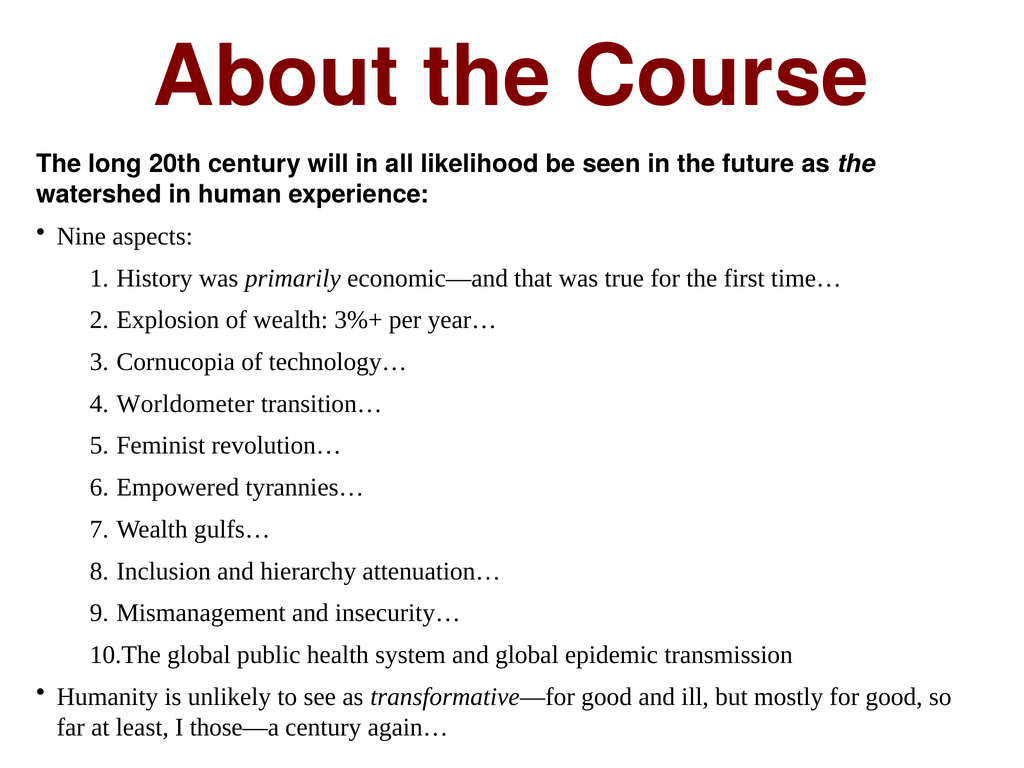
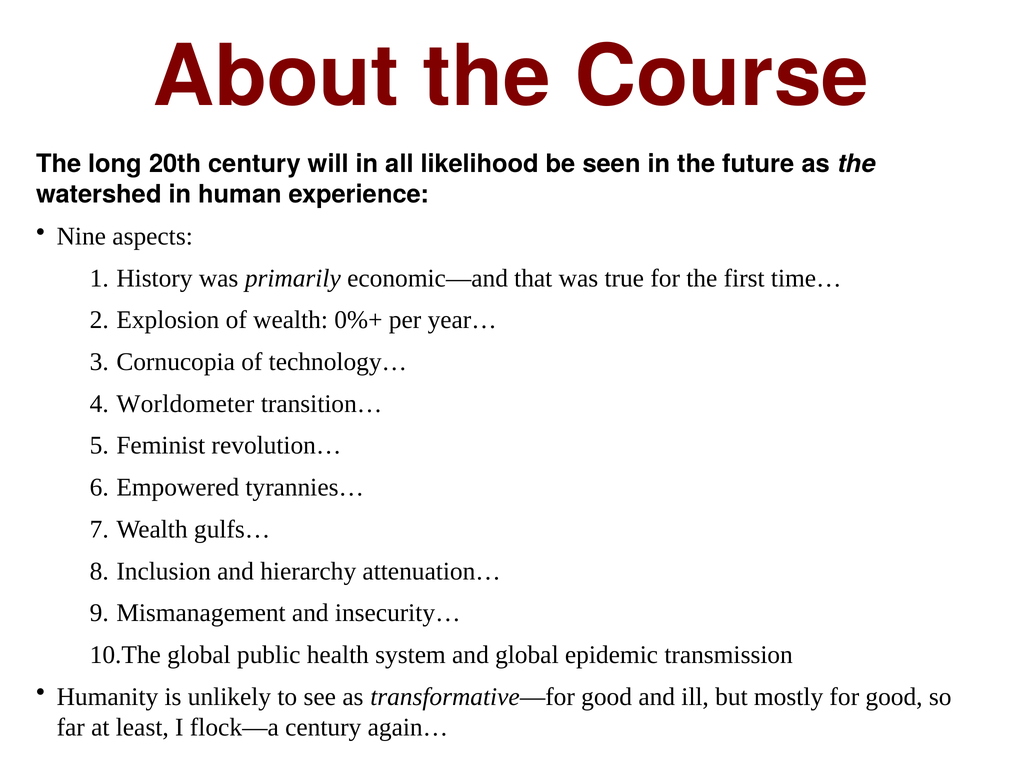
3%+: 3%+ -> 0%+
those—a: those—a -> flock—a
